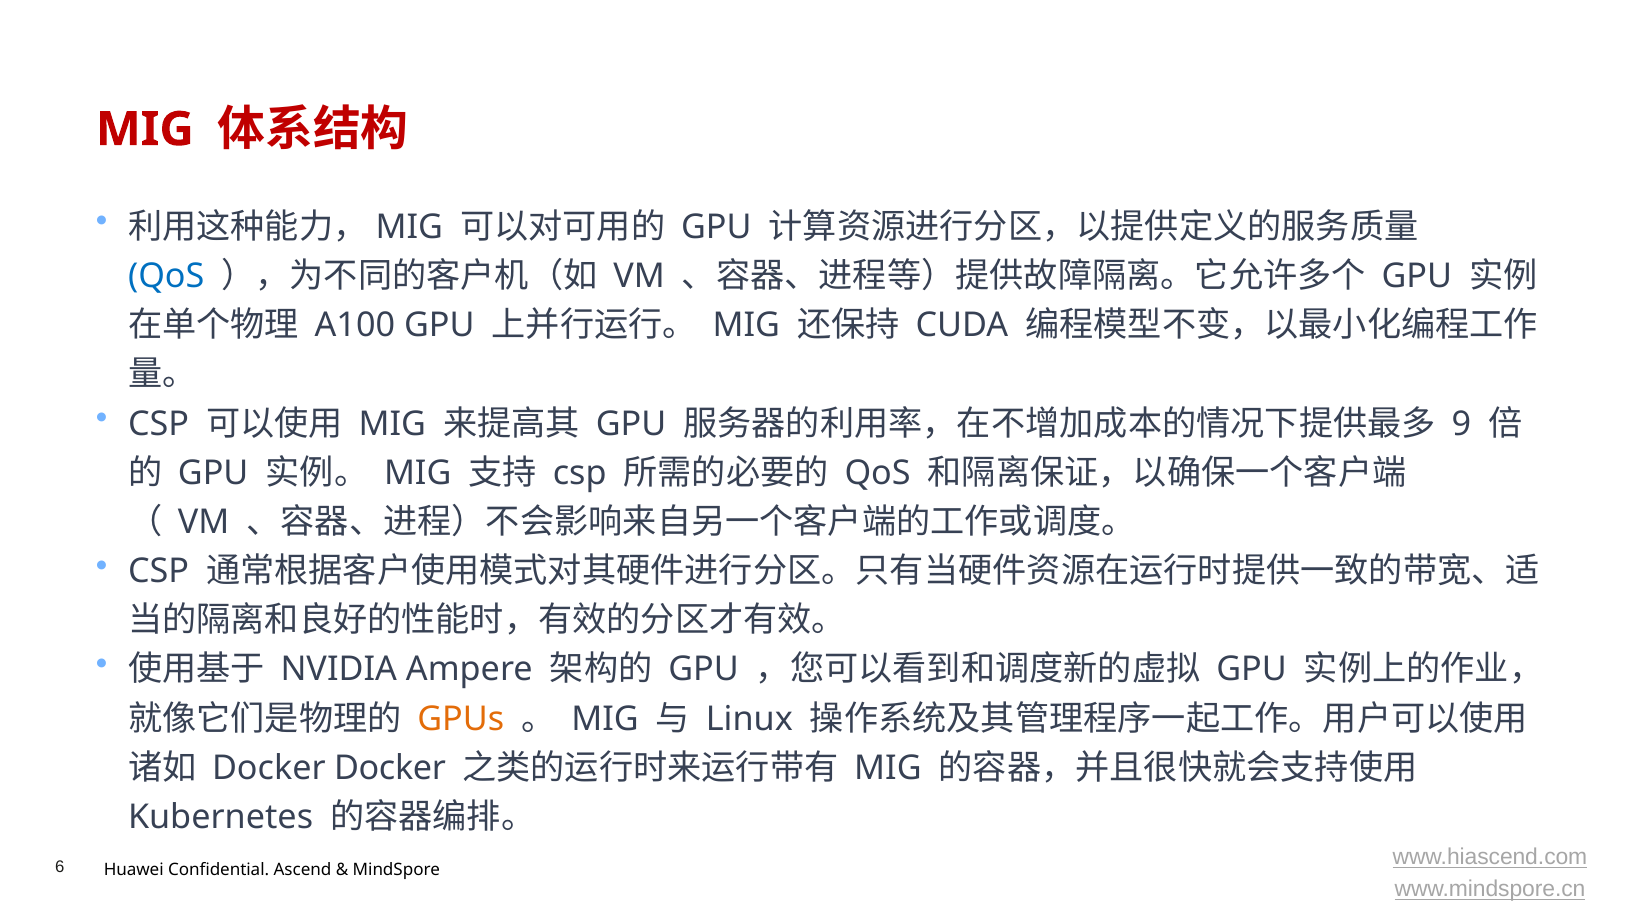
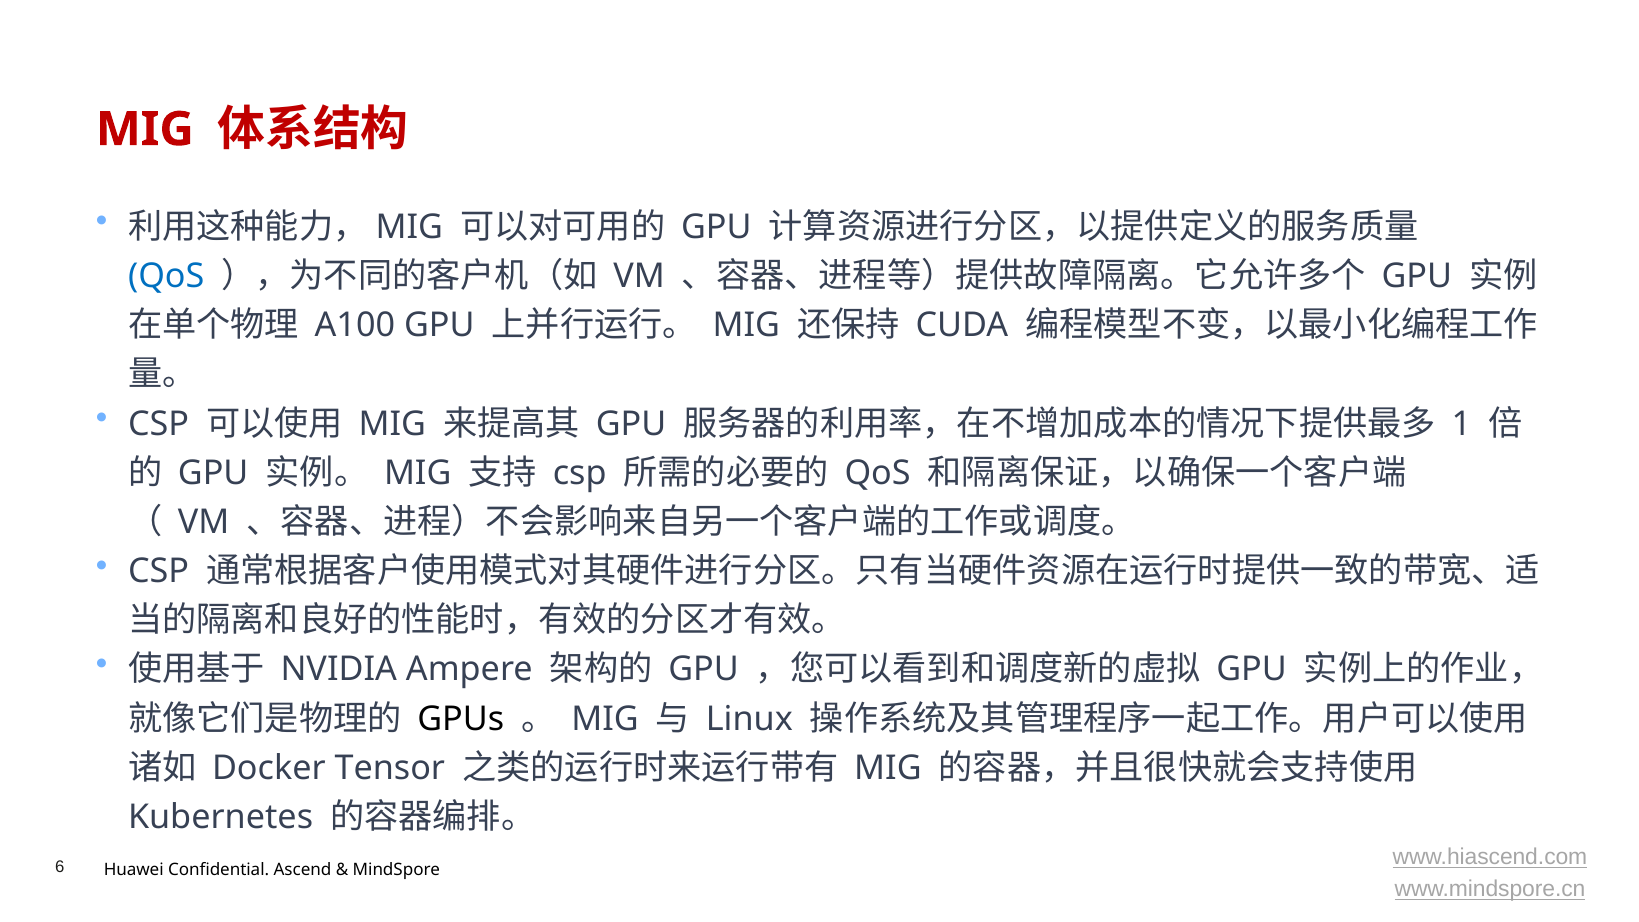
9: 9 -> 1
GPUs colour: orange -> black
Docker Docker: Docker -> Tensor
